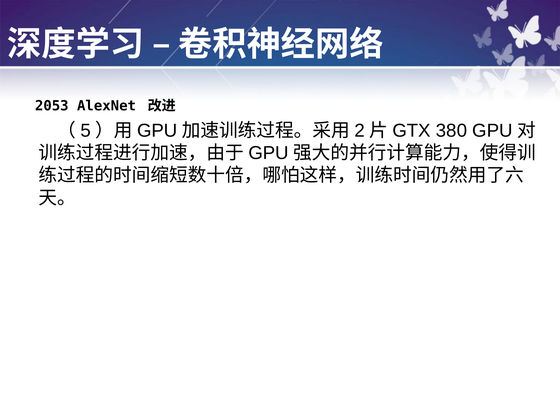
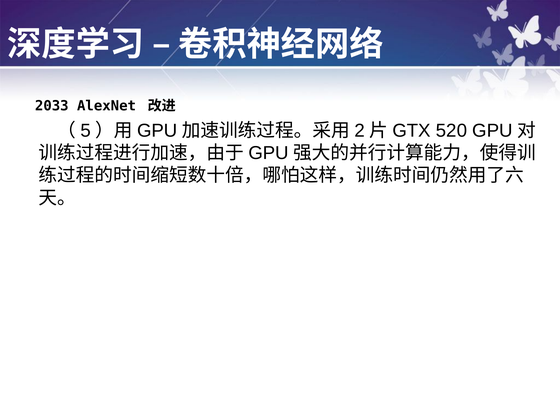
2053: 2053 -> 2033
380: 380 -> 520
